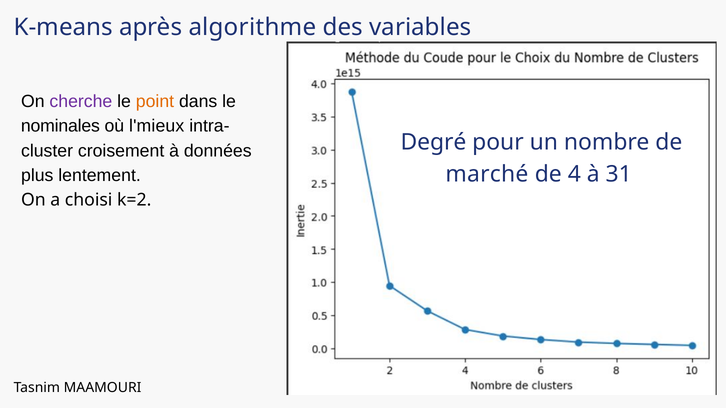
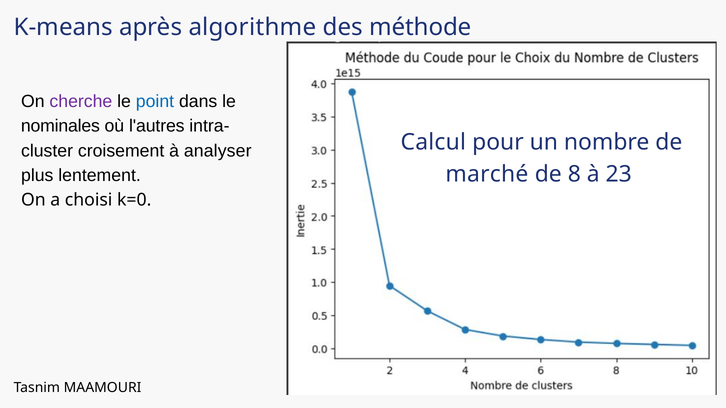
variables: variables -> méthode
point colour: orange -> blue
l'mieux: l'mieux -> l'autres
Degré: Degré -> Calcul
données: données -> analyser
4: 4 -> 8
31: 31 -> 23
k=2: k=2 -> k=0
